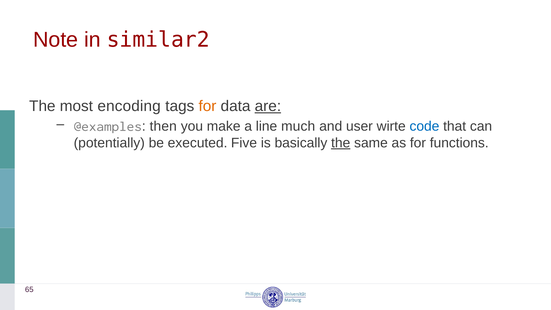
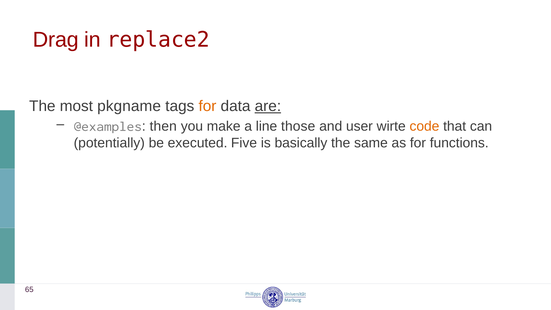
Note: Note -> Drag
similar2: similar2 -> replace2
encoding: encoding -> pkgname
much: much -> those
code colour: blue -> orange
the at (341, 143) underline: present -> none
